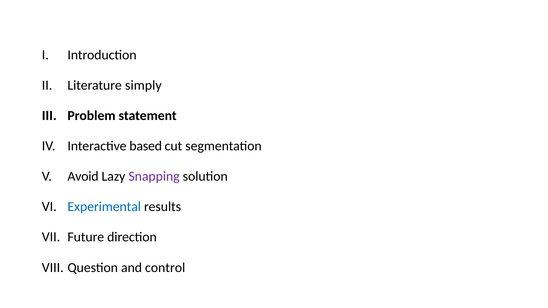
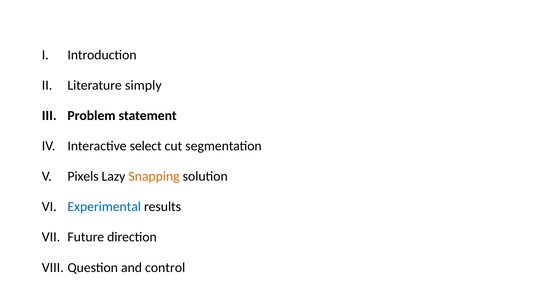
based: based -> select
Avoid: Avoid -> Pixels
Snapping colour: purple -> orange
